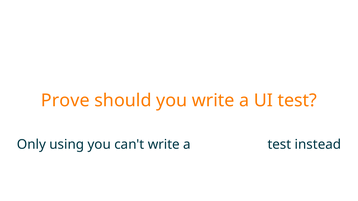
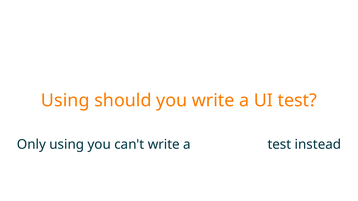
Prove at (65, 101): Prove -> Using
